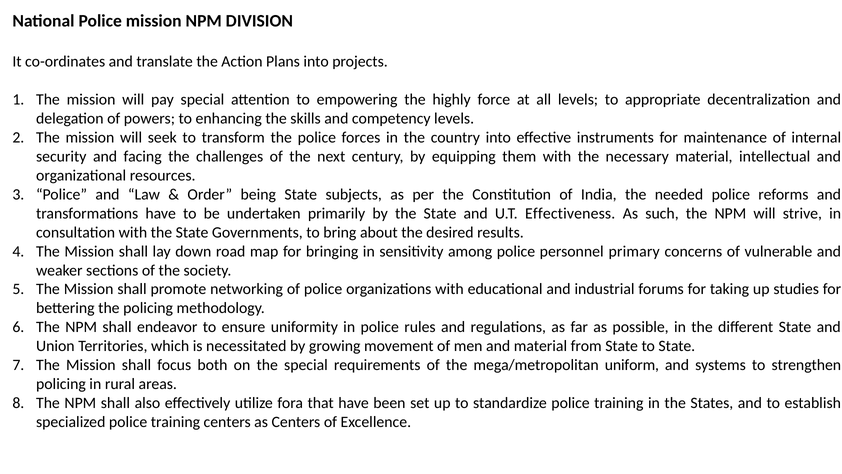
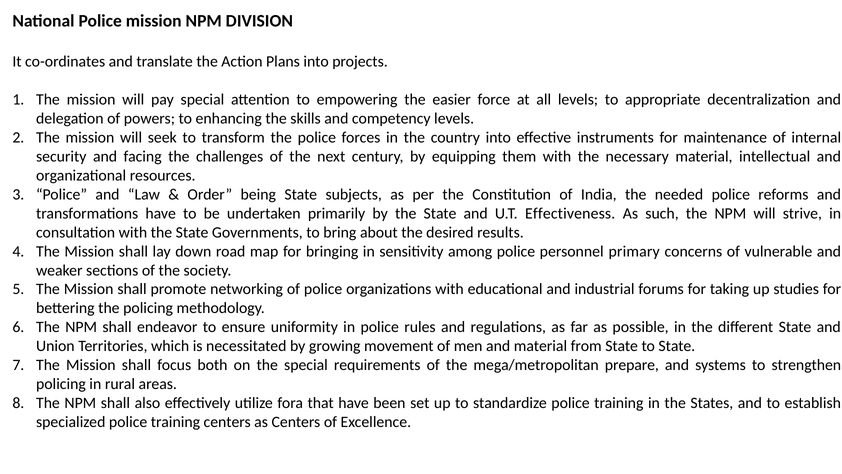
highly: highly -> easier
uniform: uniform -> prepare
